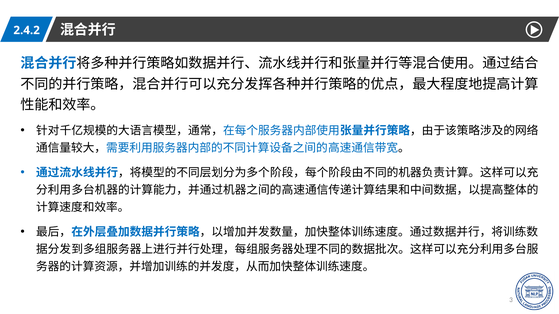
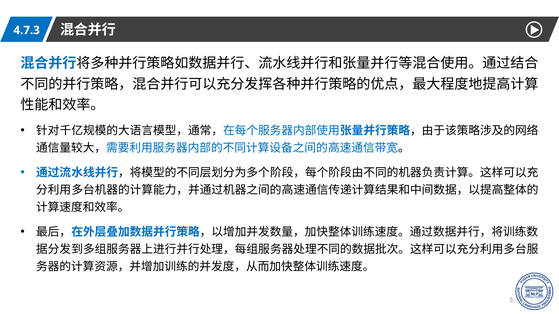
2.4.2: 2.4.2 -> 4.7.3
